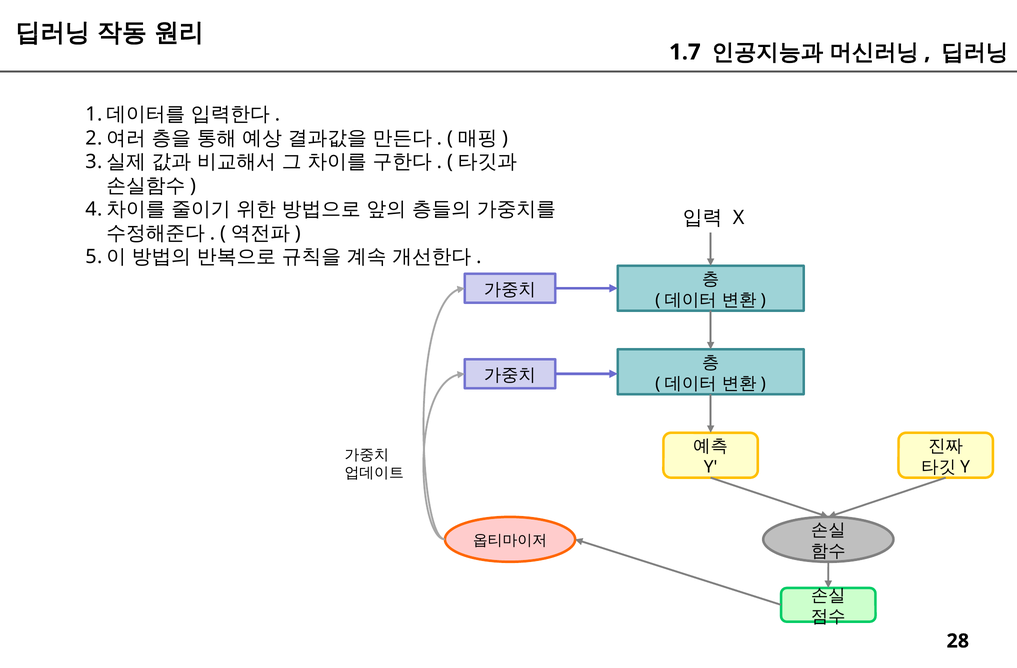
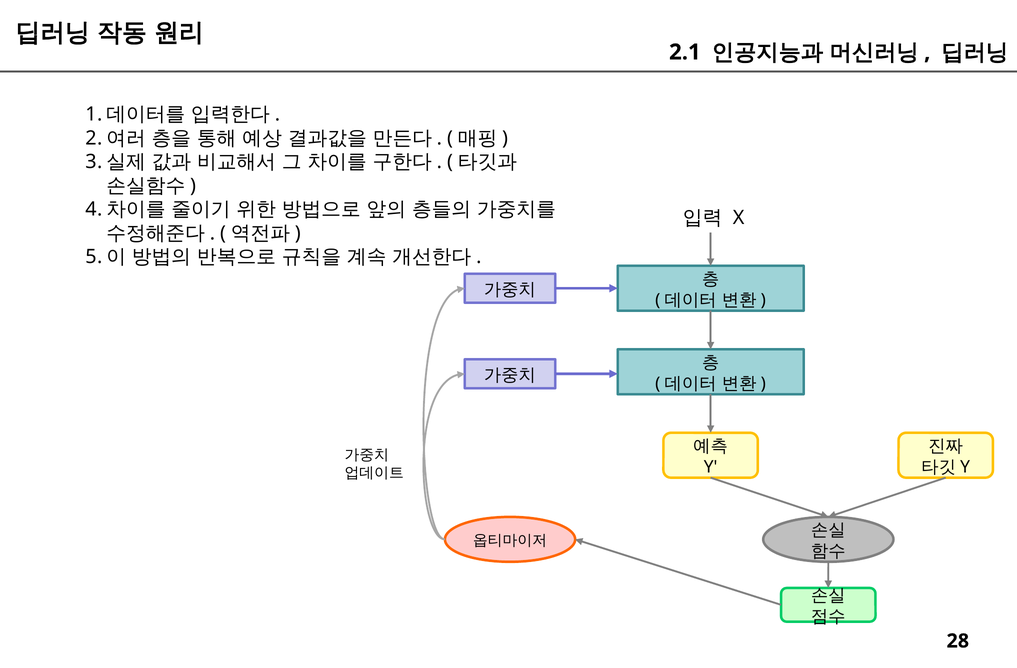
1.7: 1.7 -> 2.1
